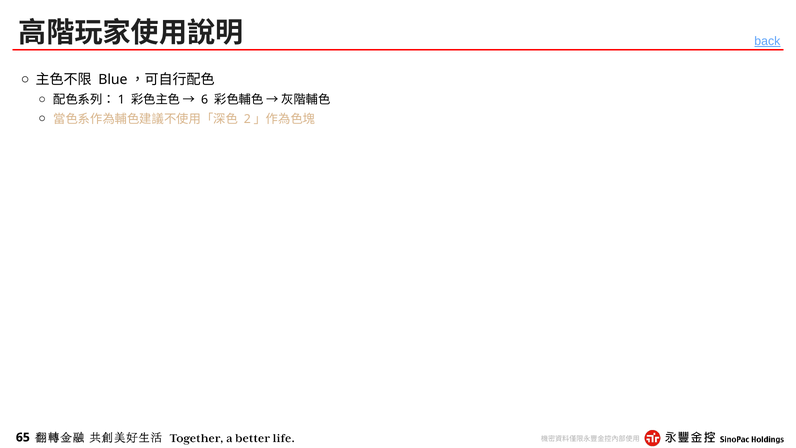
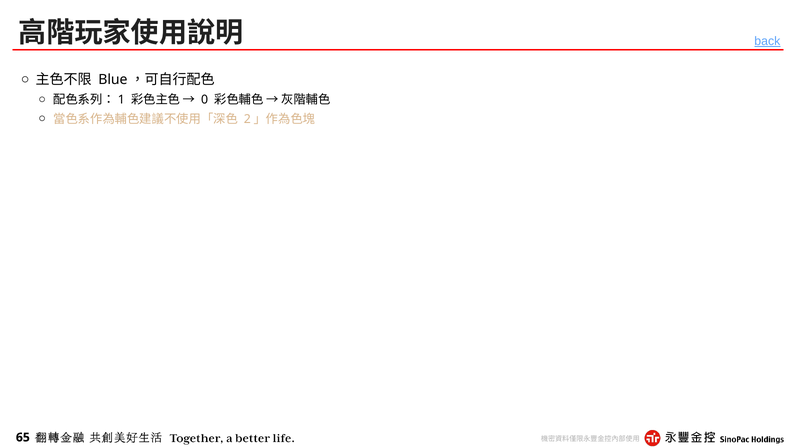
6: 6 -> 0
